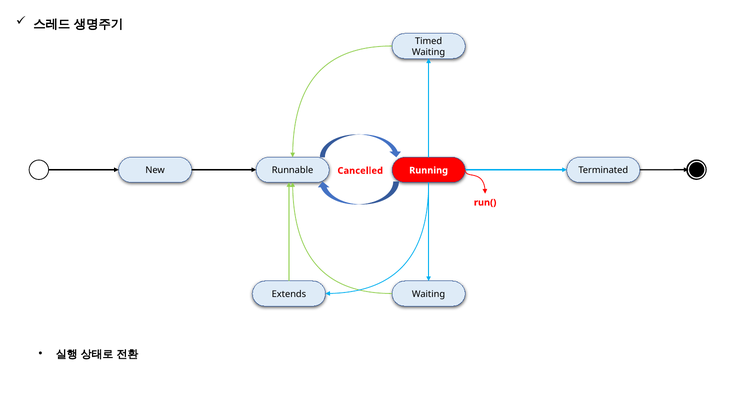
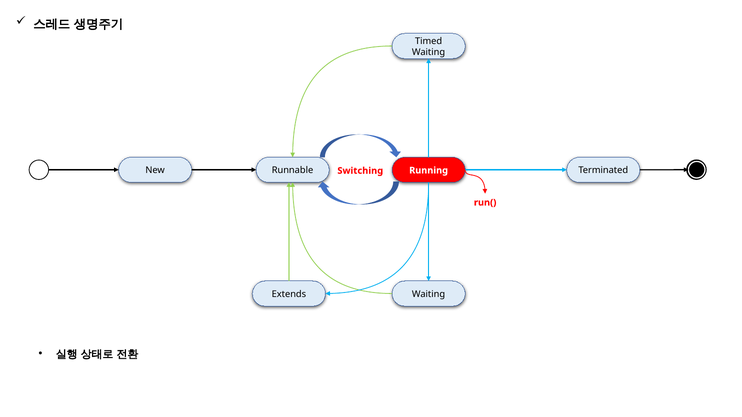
Cancelled: Cancelled -> Switching
